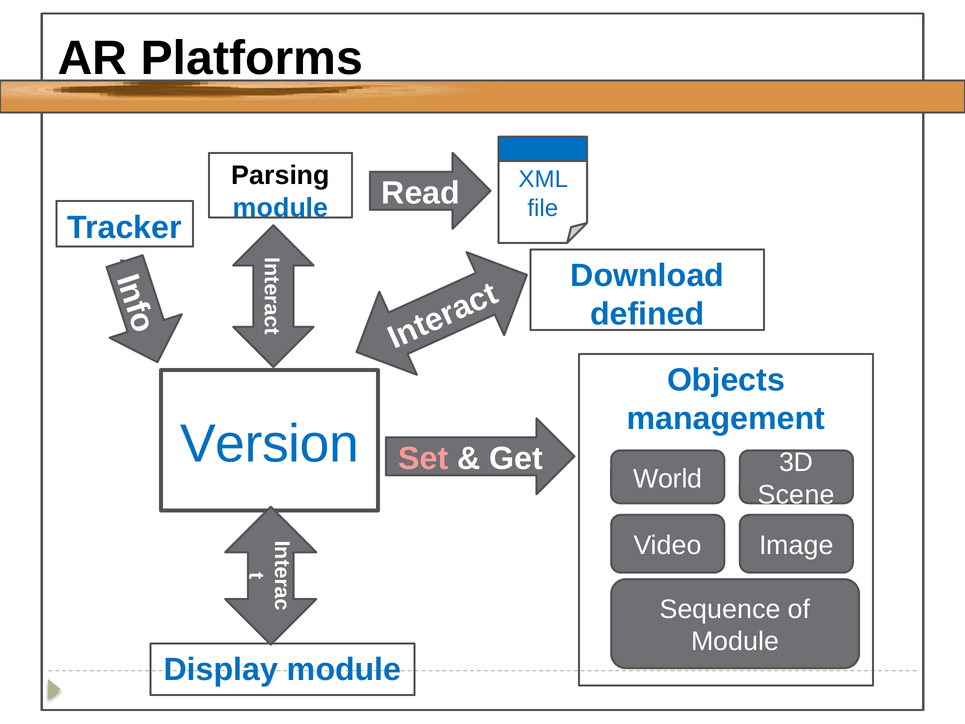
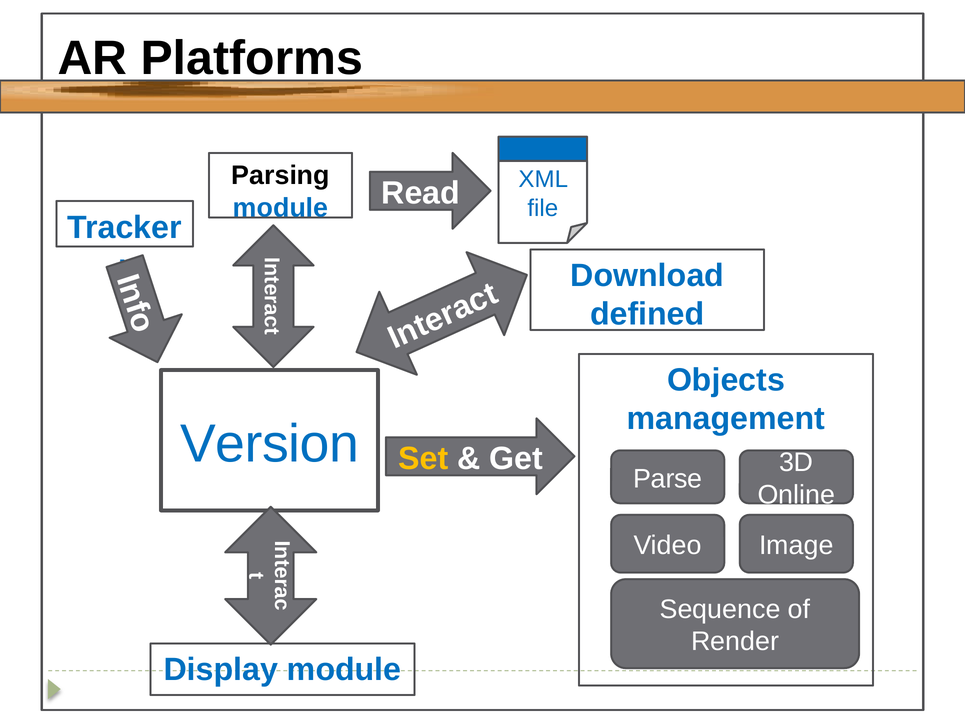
Set colour: pink -> yellow
World: World -> Parse
Scene: Scene -> Online
Module at (735, 641): Module -> Render
